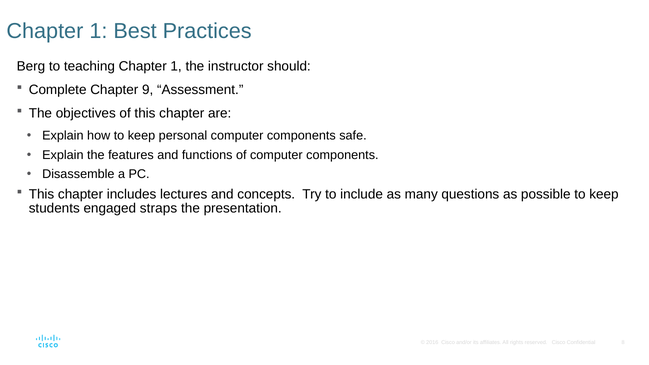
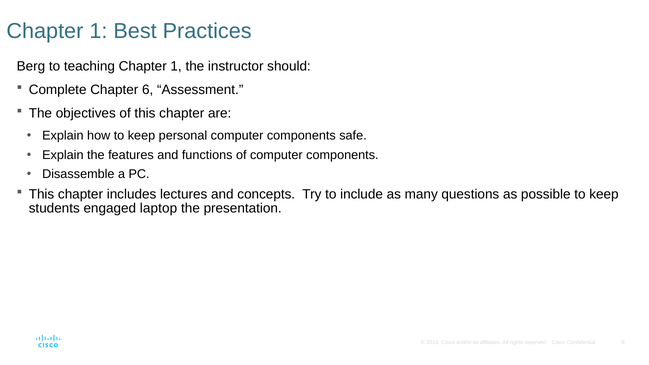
9: 9 -> 6
straps: straps -> laptop
